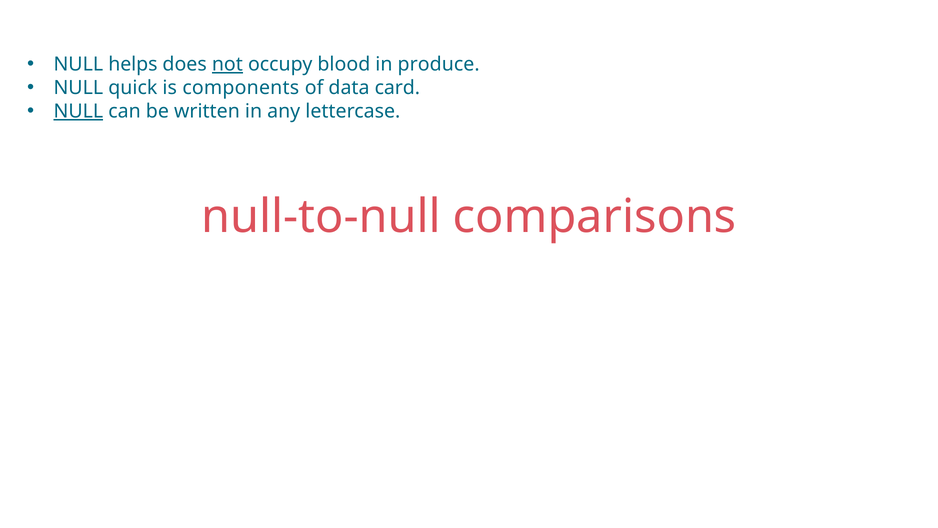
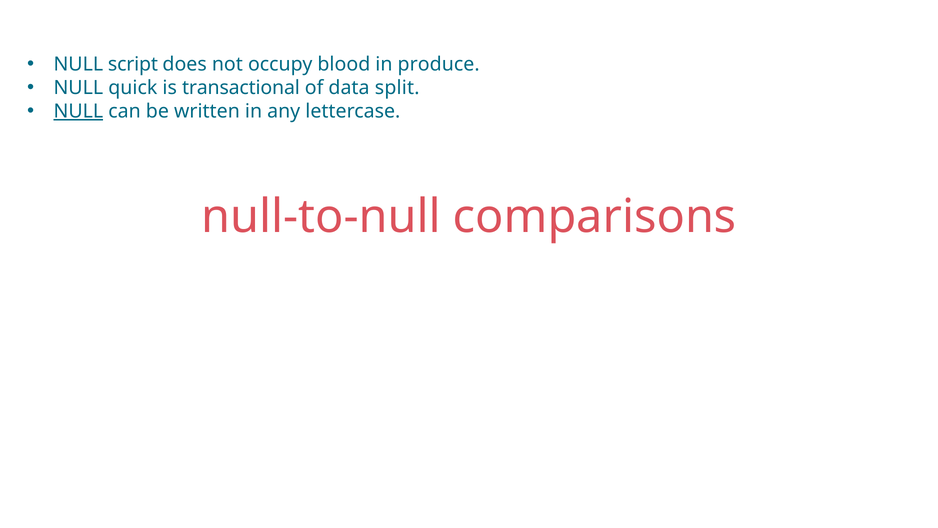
helps: helps -> script
not underline: present -> none
components: components -> transactional
card: card -> split
